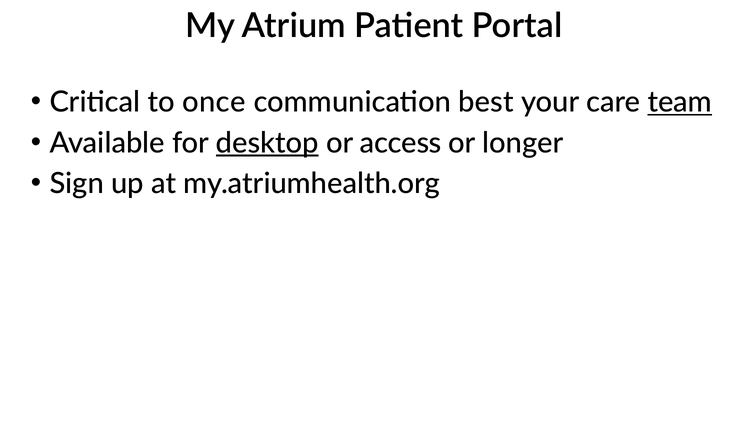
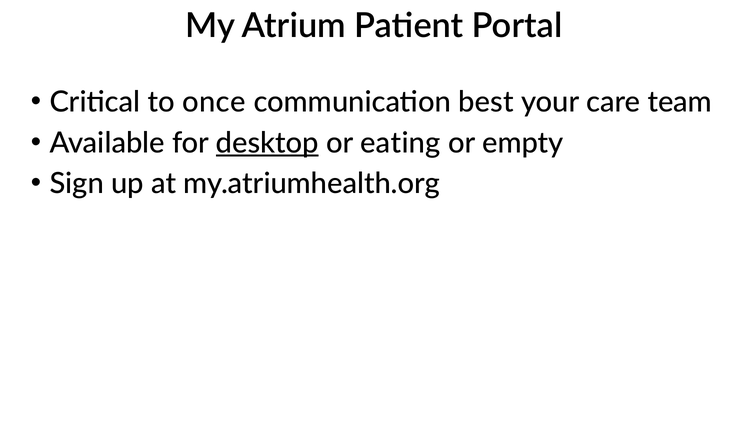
team underline: present -> none
access: access -> eating
longer: longer -> empty
